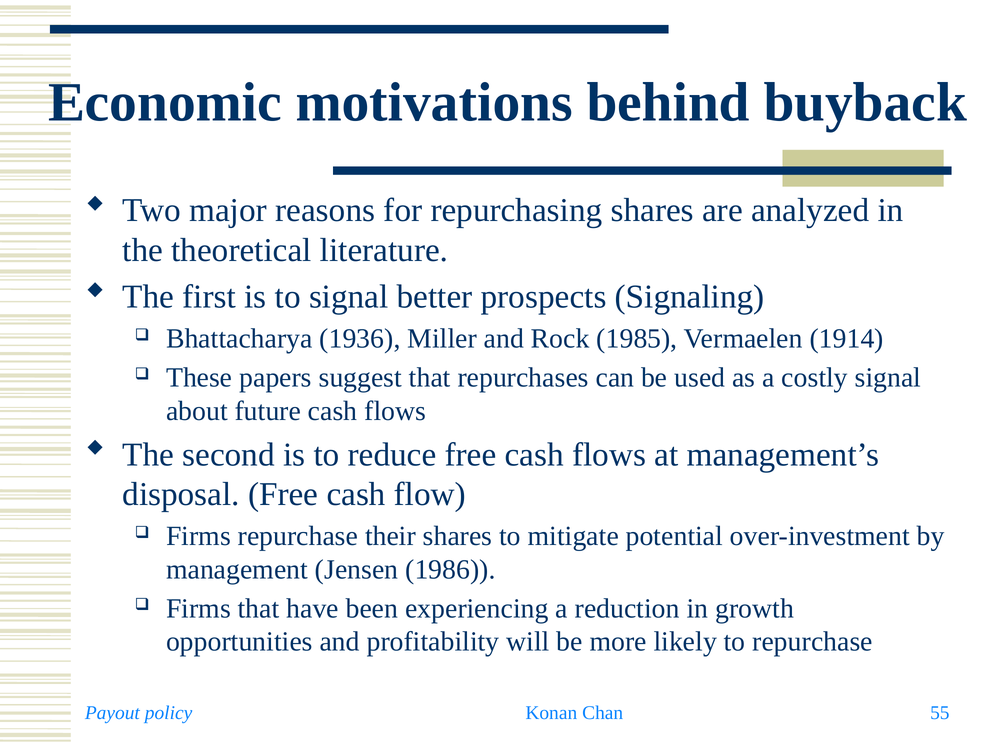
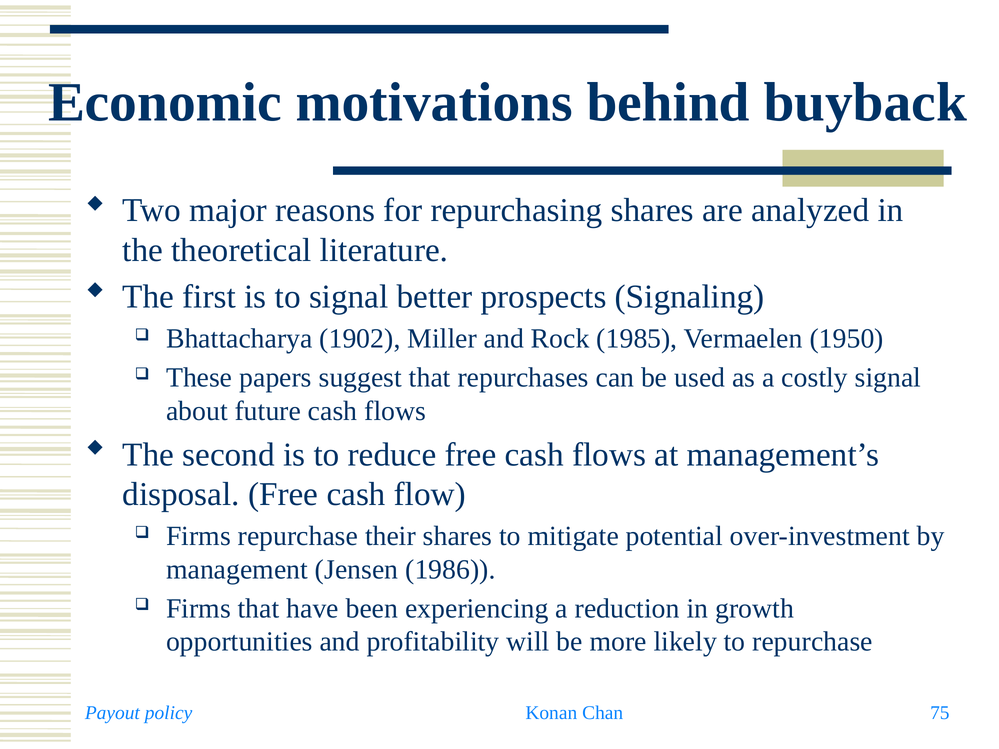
1936: 1936 -> 1902
1914: 1914 -> 1950
55: 55 -> 75
